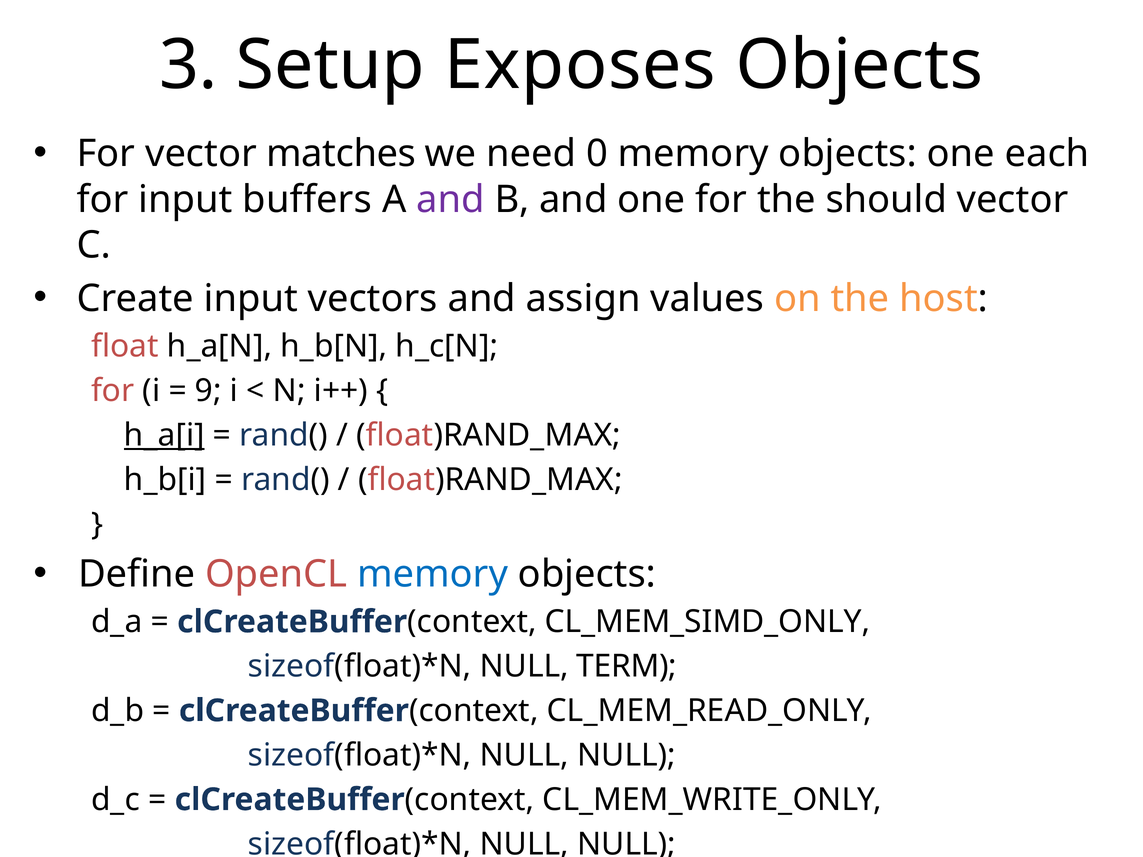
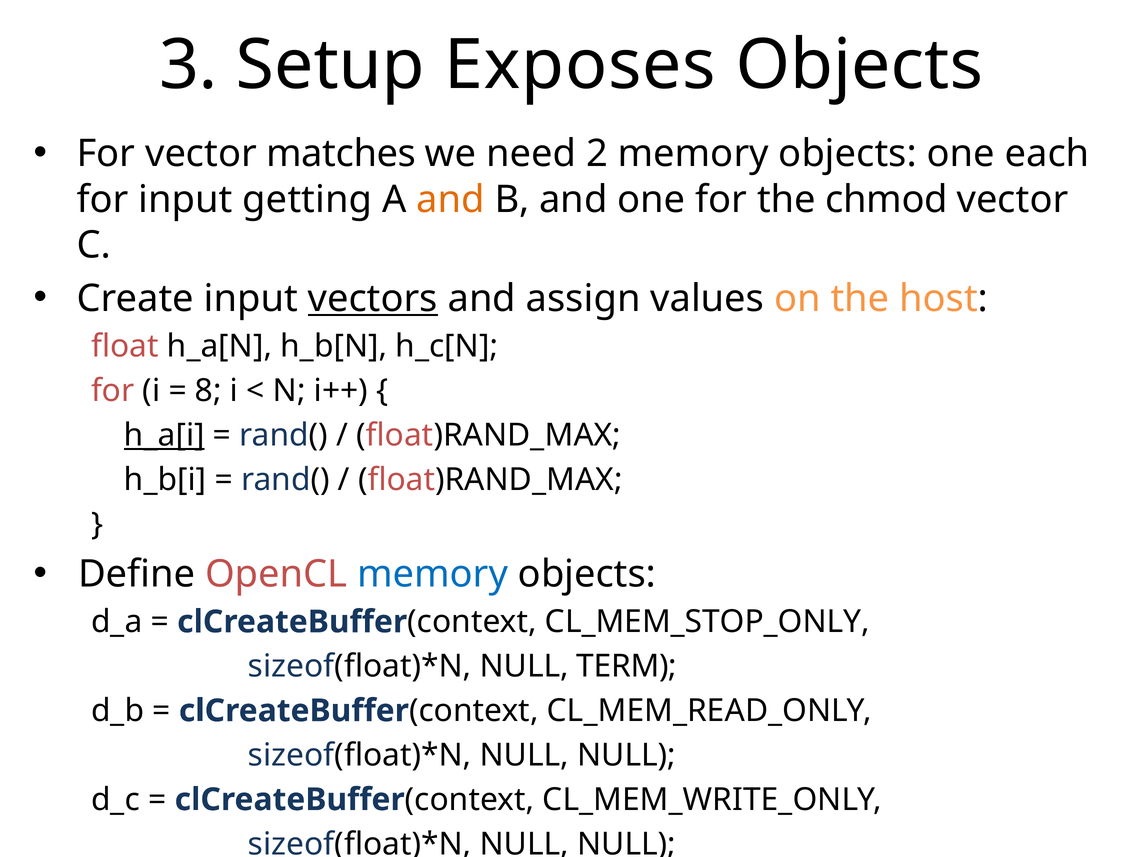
0: 0 -> 2
buffers: buffers -> getting
and at (451, 200) colour: purple -> orange
should: should -> chmod
vectors underline: none -> present
9: 9 -> 8
CL_MEM_SIMD_ONLY: CL_MEM_SIMD_ONLY -> CL_MEM_STOP_ONLY
